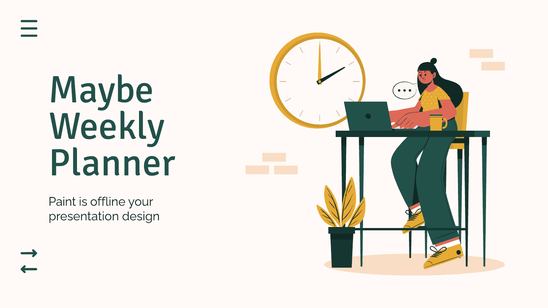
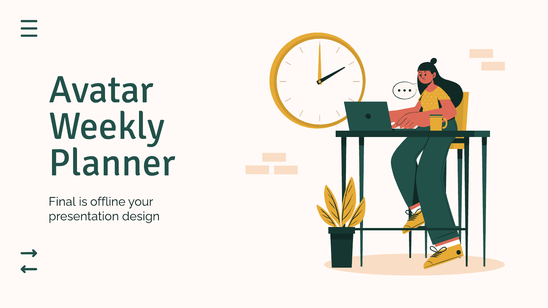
Maybe: Maybe -> Avatar
Paint: Paint -> Final
